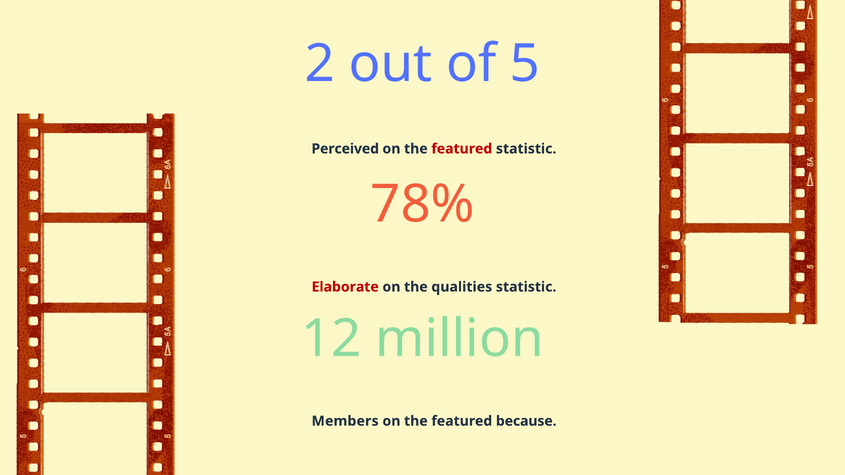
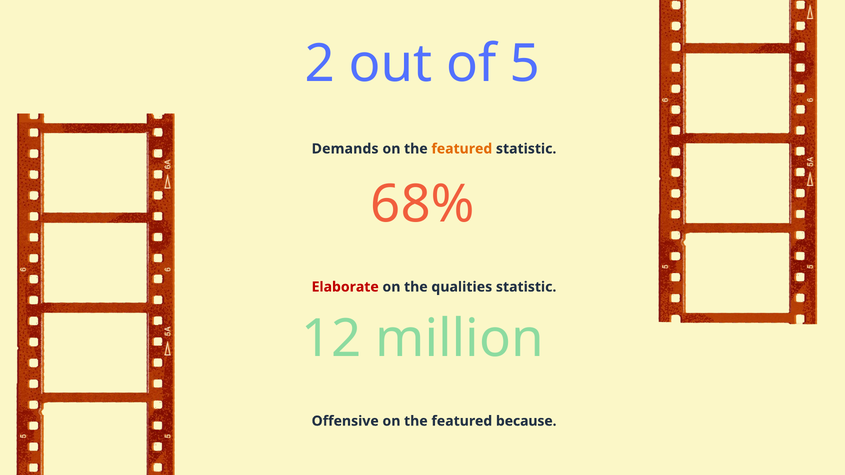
Perceived: Perceived -> Demands
featured at (462, 149) colour: red -> orange
78%: 78% -> 68%
Members: Members -> Offensive
